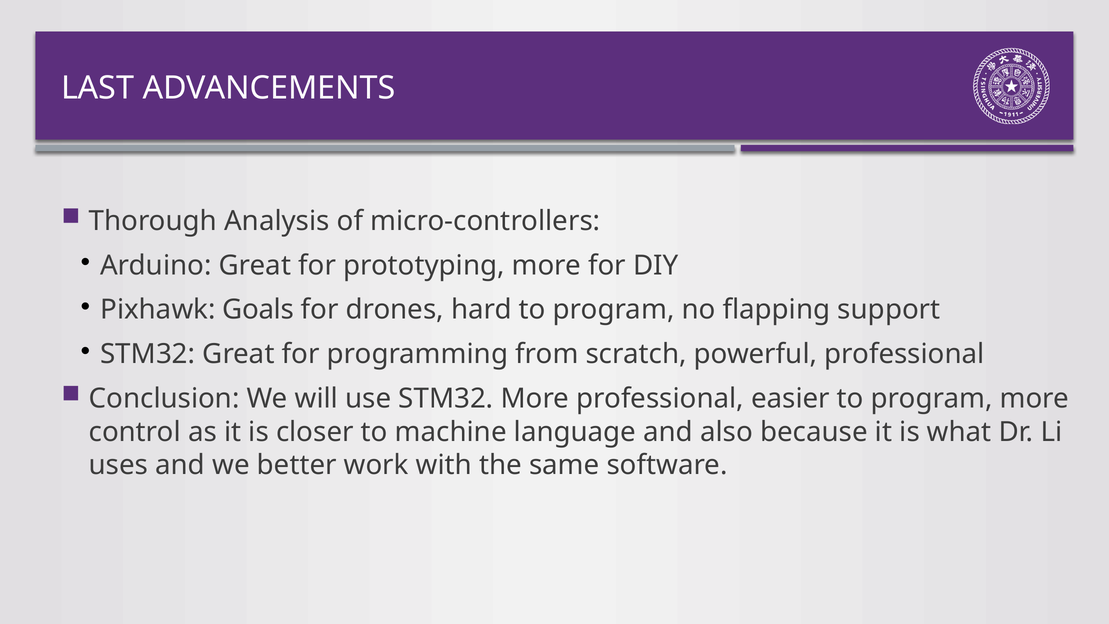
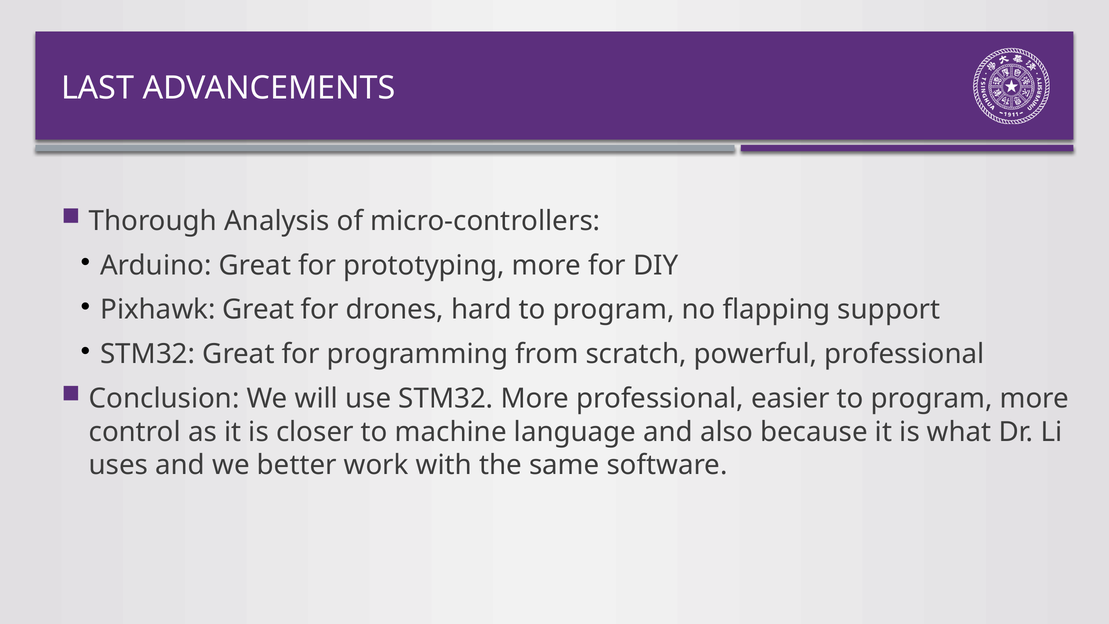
Pixhawk Goals: Goals -> Great
